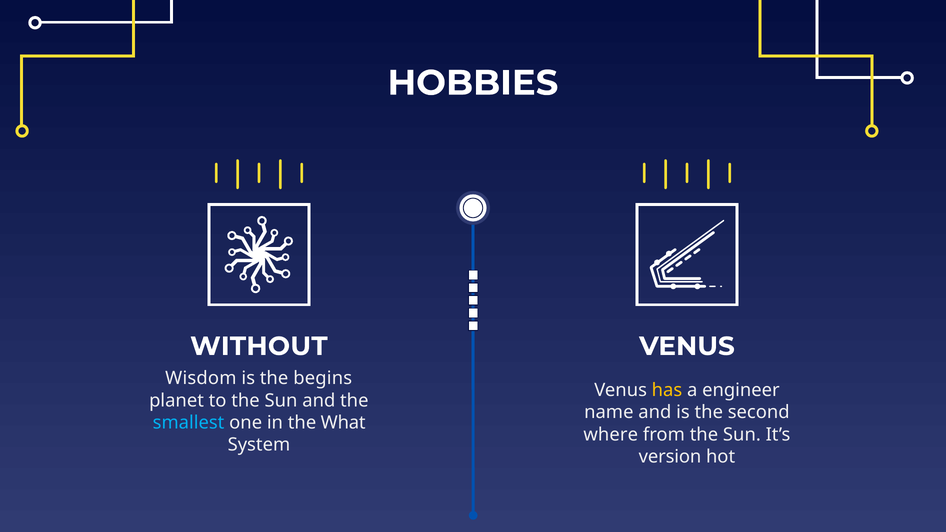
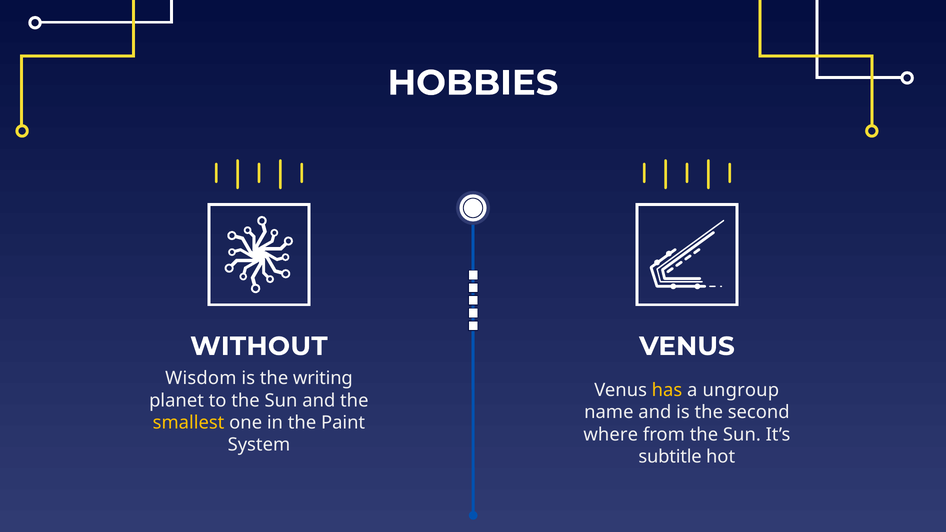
begins: begins -> writing
engineer: engineer -> ungroup
smallest colour: light blue -> yellow
What: What -> Paint
version: version -> subtitle
